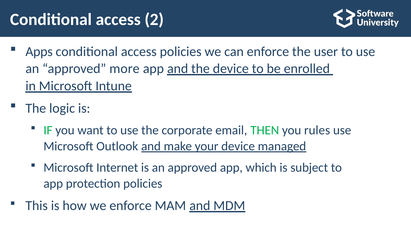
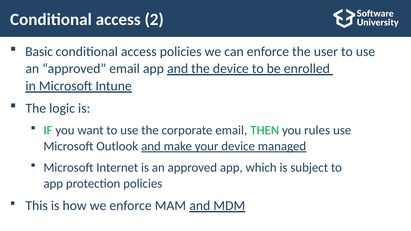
Apps: Apps -> Basic
approved more: more -> email
